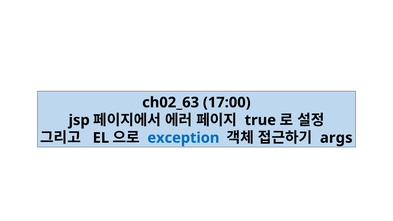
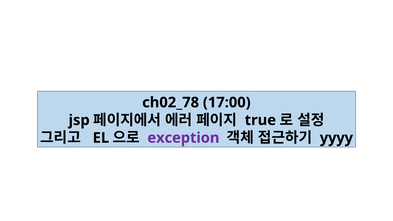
ch02_63: ch02_63 -> ch02_78
exception colour: blue -> purple
args: args -> yyyy
